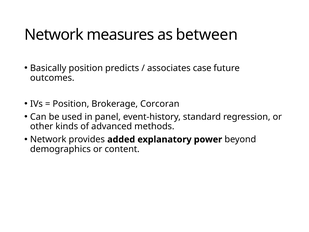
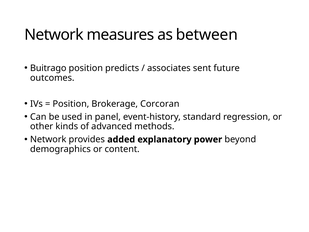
Basically: Basically -> Buitrago
case: case -> sent
